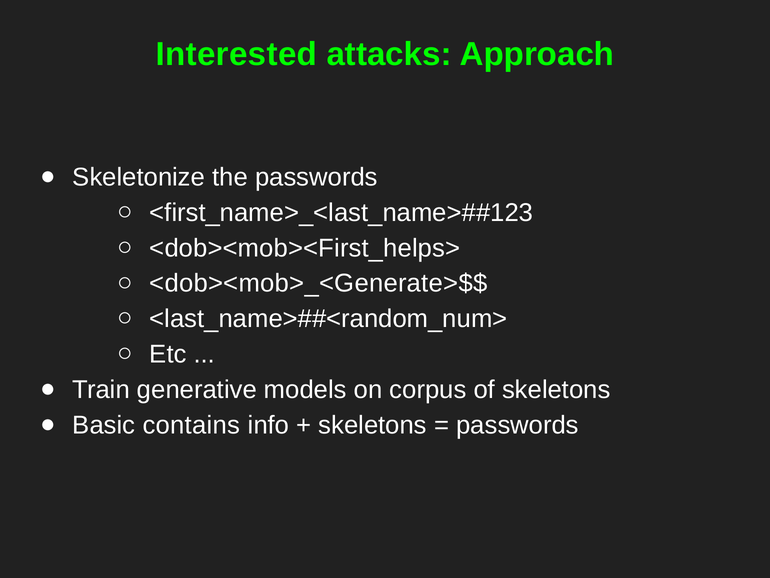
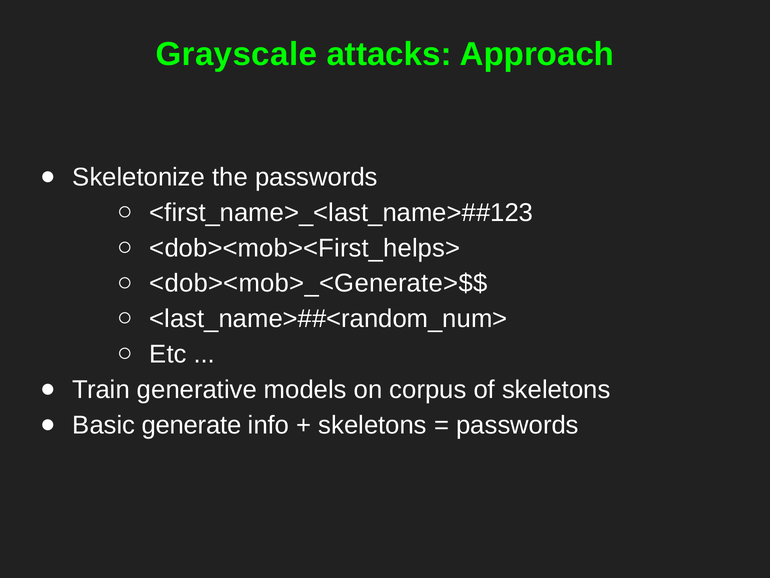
Interested: Interested -> Grayscale
contains: contains -> generate
